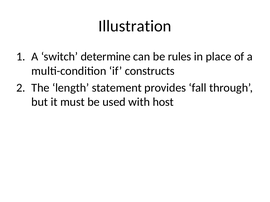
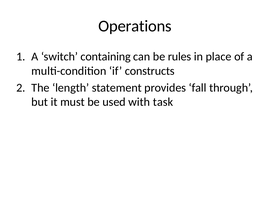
Illustration: Illustration -> Operations
determine: determine -> containing
host: host -> task
